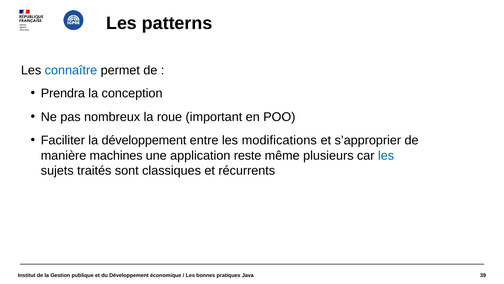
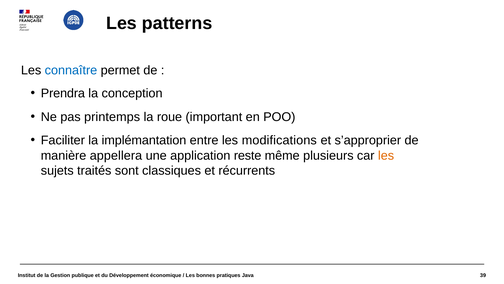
nombreux: nombreux -> printemps
la développement: développement -> implémantation
machines: machines -> appellera
les at (386, 155) colour: blue -> orange
